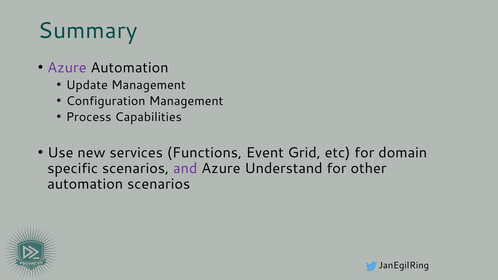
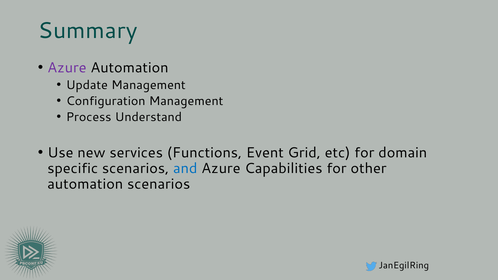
Capabilities: Capabilities -> Understand
and colour: purple -> blue
Understand: Understand -> Capabilities
